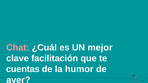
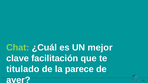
Chat colour: pink -> light green
cuentas: cuentas -> titulado
humor: humor -> parece
